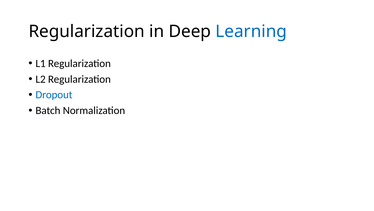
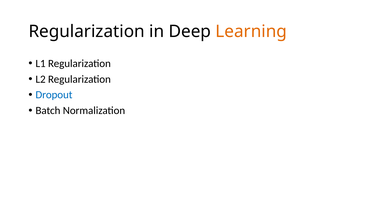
Learning colour: blue -> orange
